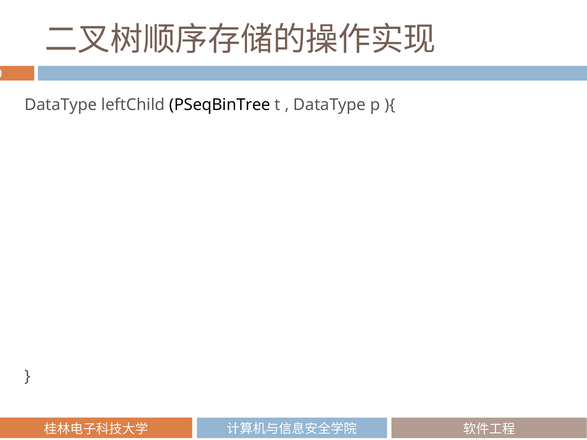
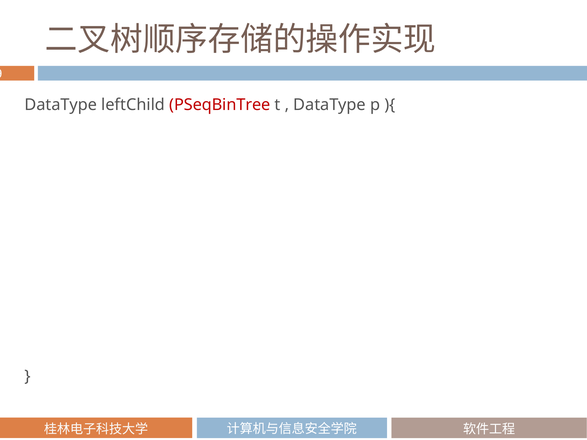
PSeqBinTree colour: black -> red
